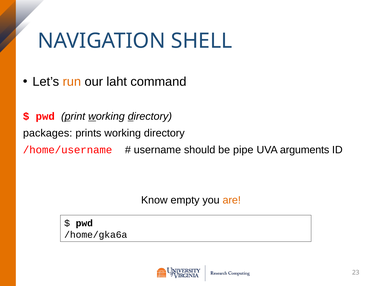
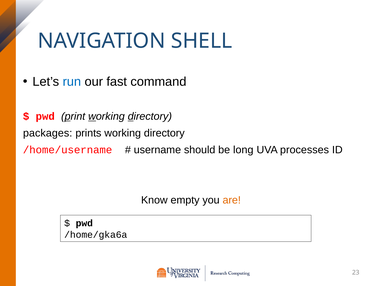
run colour: orange -> blue
laht: laht -> fast
pipe: pipe -> long
arguments: arguments -> processes
